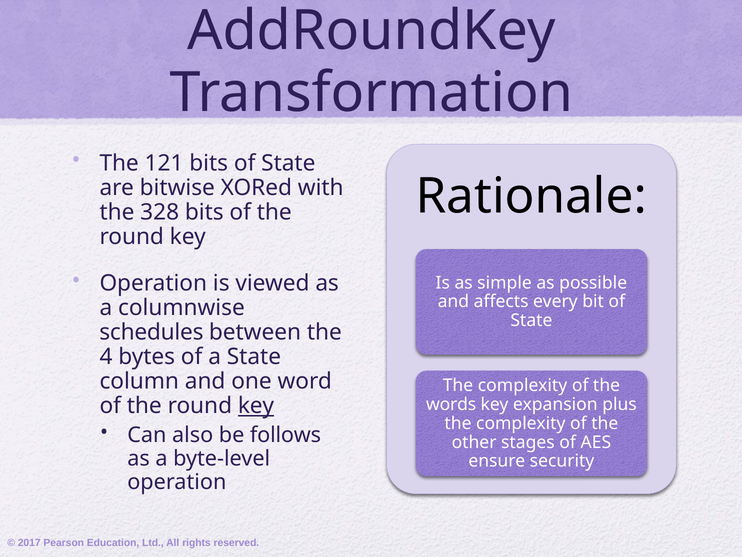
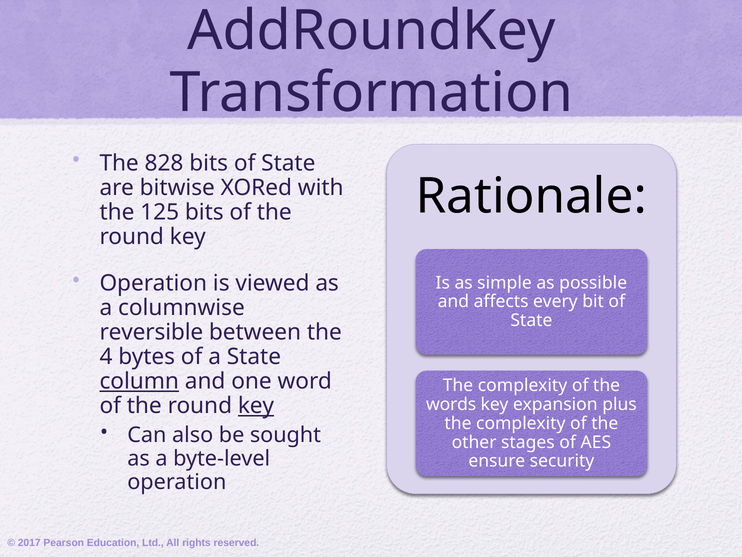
121: 121 -> 828
328: 328 -> 125
schedules: schedules -> reversible
column underline: none -> present
follows: follows -> sought
